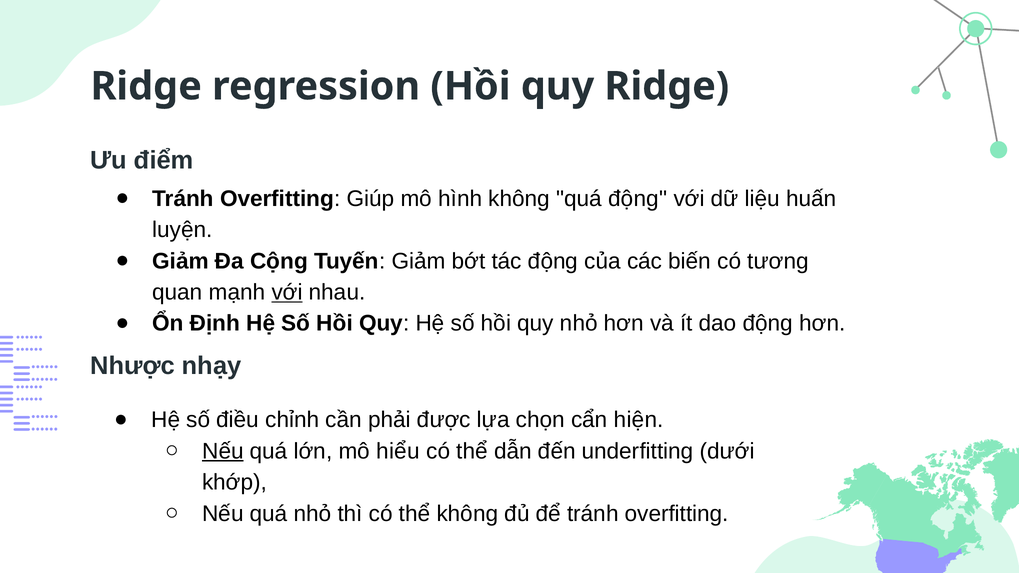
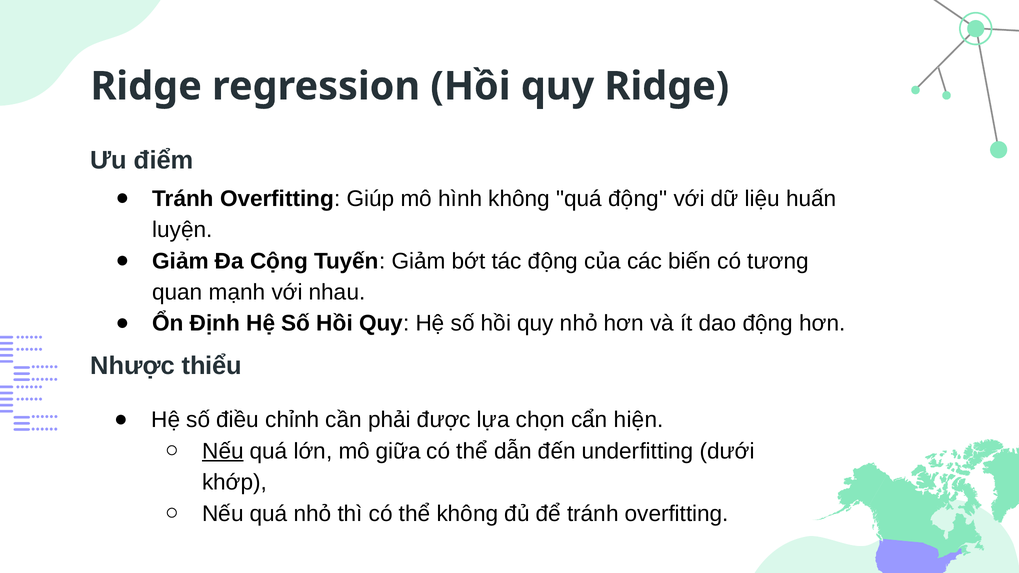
với at (287, 292) underline: present -> none
nhạy: nhạy -> thiểu
hiểu: hiểu -> giữa
